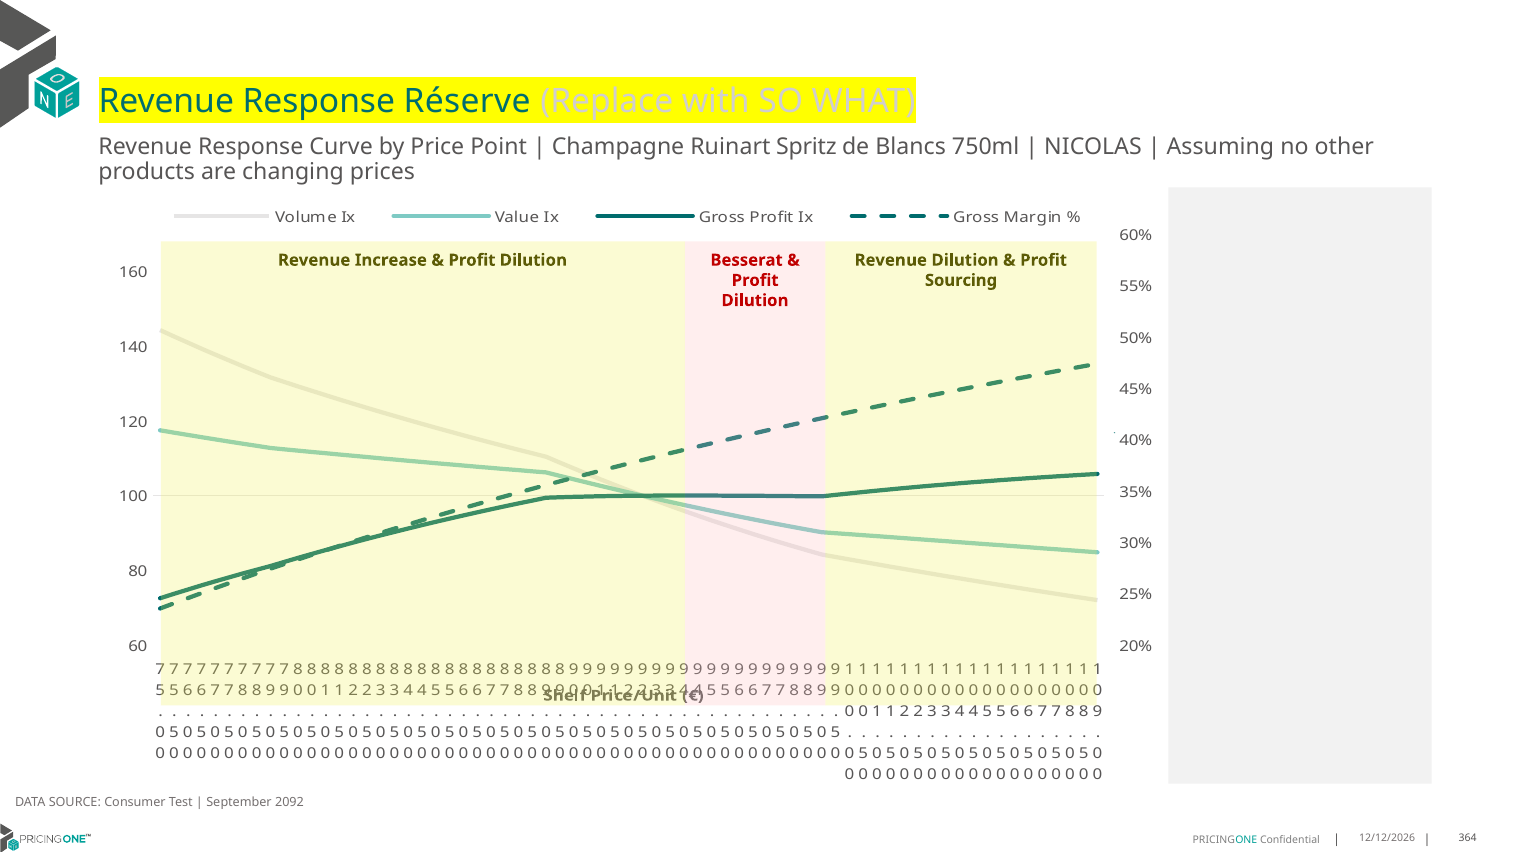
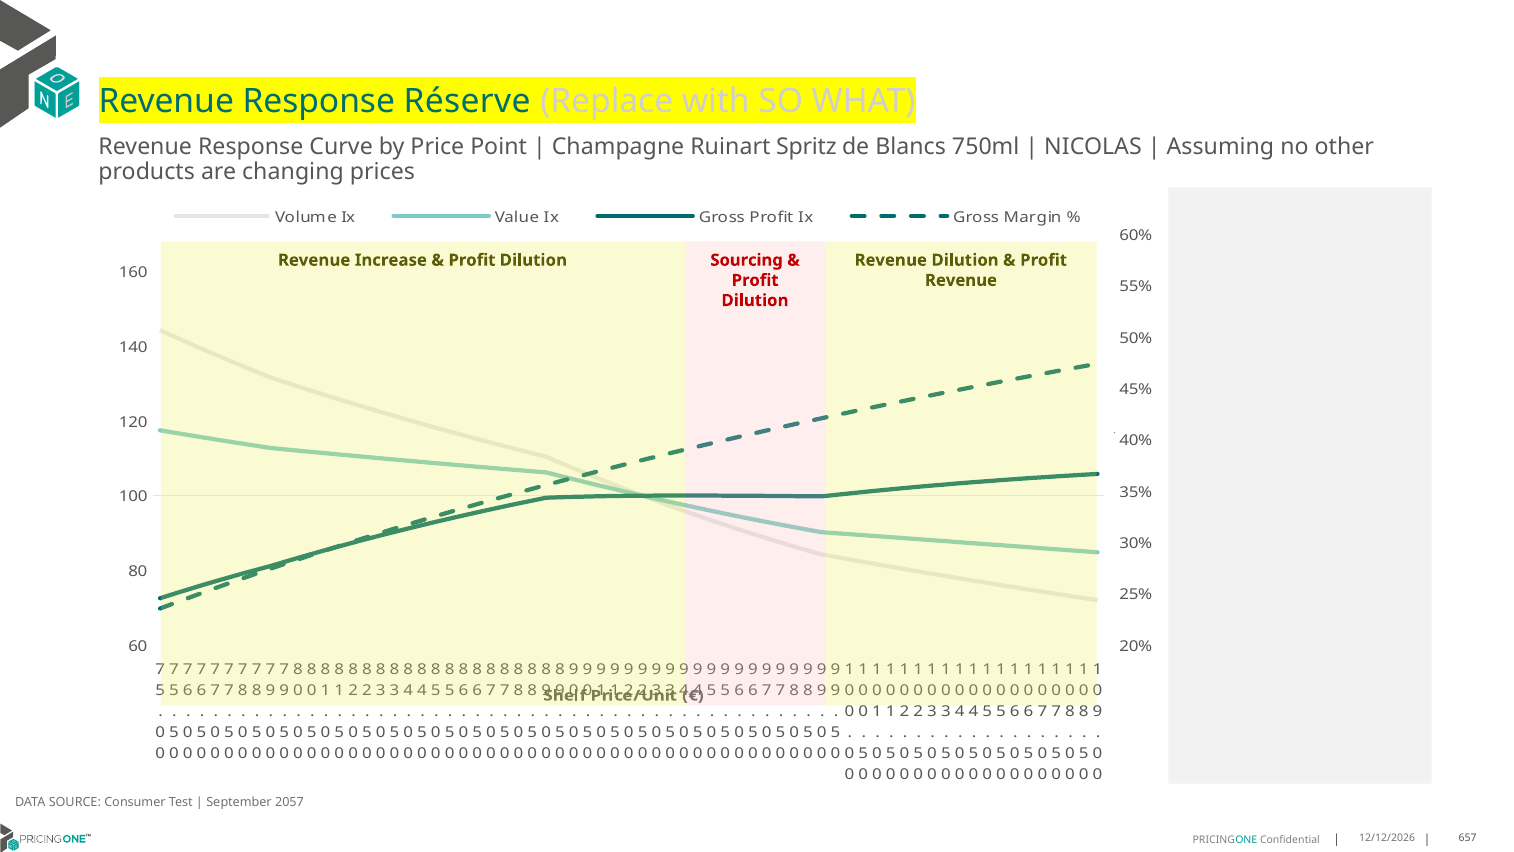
Besserat: Besserat -> Sourcing
Sourcing at (961, 280): Sourcing -> Revenue
2092: 2092 -> 2057
364: 364 -> 657
